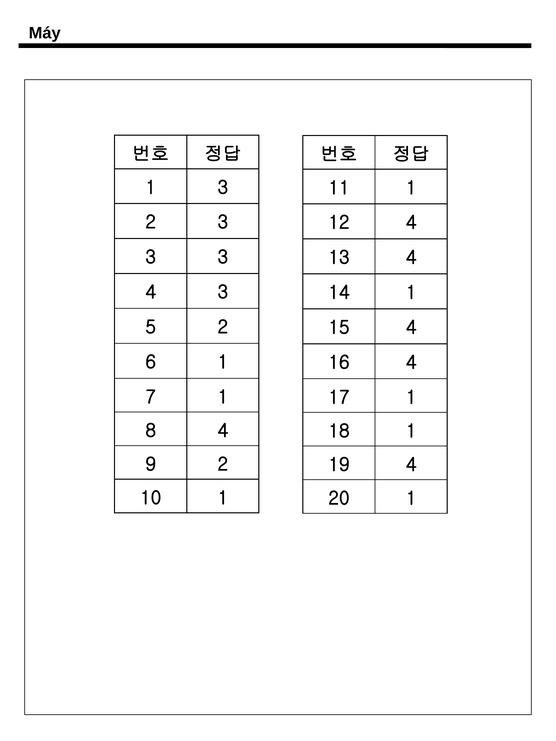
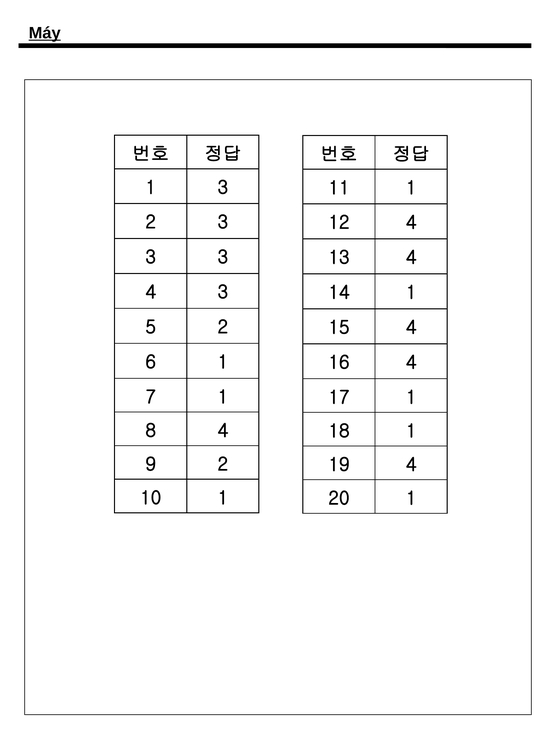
Máy underline: none -> present
